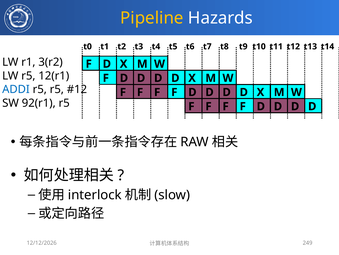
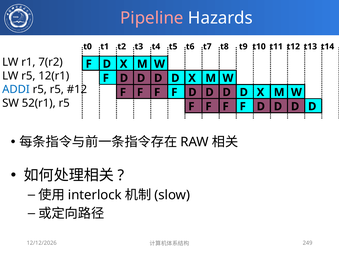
Pipeline colour: yellow -> pink
3(r2: 3(r2 -> 7(r2
92(r1: 92(r1 -> 52(r1
